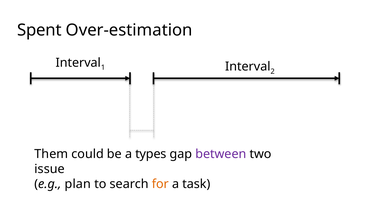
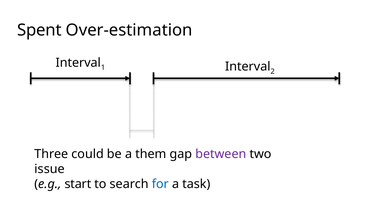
Them: Them -> Three
types: types -> them
plan: plan -> start
for colour: orange -> blue
